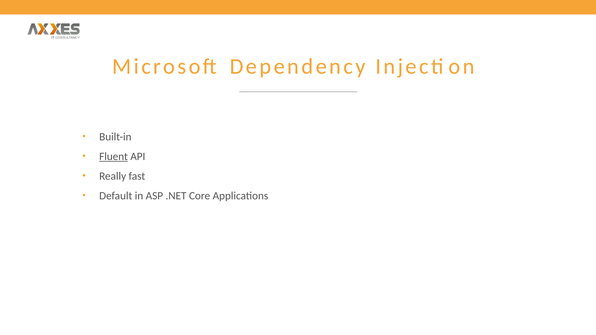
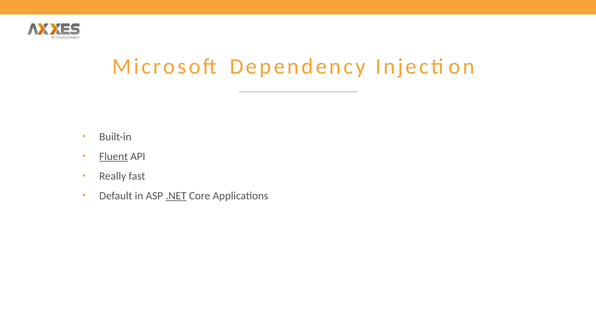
.NET underline: none -> present
